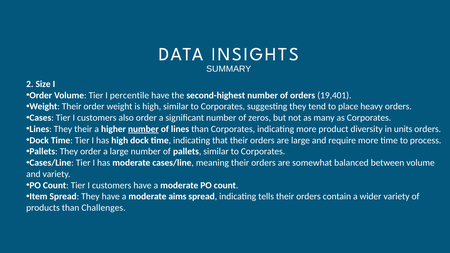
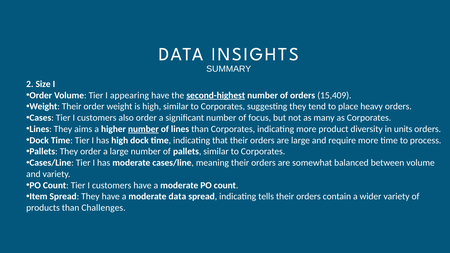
percentile: percentile -> appearing
second-highest underline: none -> present
19,401: 19,401 -> 15,409
zeros: zeros -> focus
They their: their -> aims
moderate aims: aims -> data
